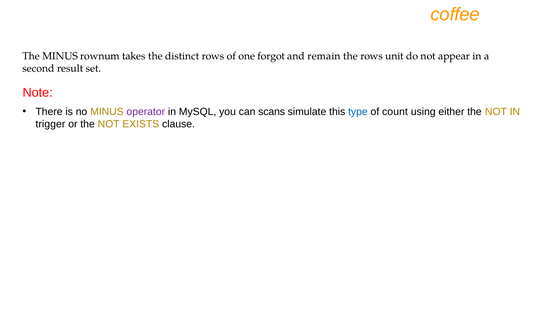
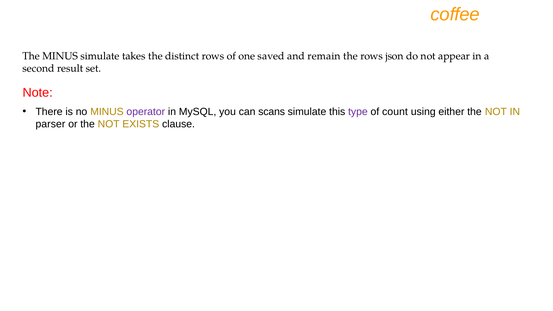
MINUS rownum: rownum -> simulate
forgot: forgot -> saved
unit: unit -> json
type colour: blue -> purple
trigger: trigger -> parser
